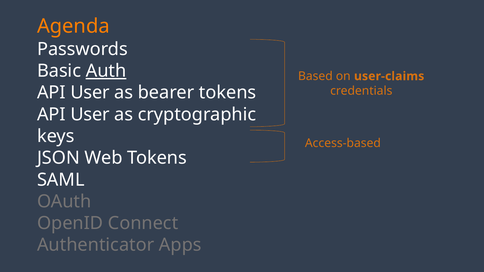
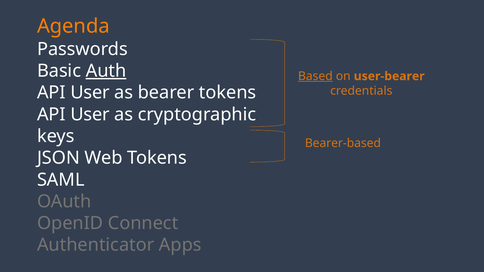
Based underline: none -> present
user-claims: user-claims -> user-bearer
Access-based: Access-based -> Bearer-based
